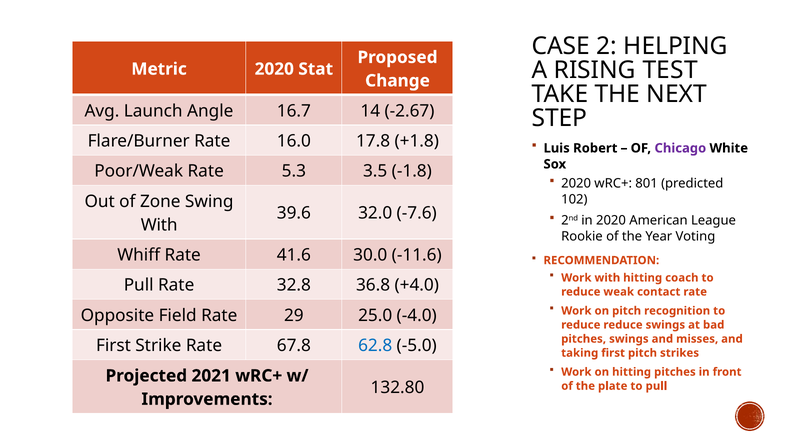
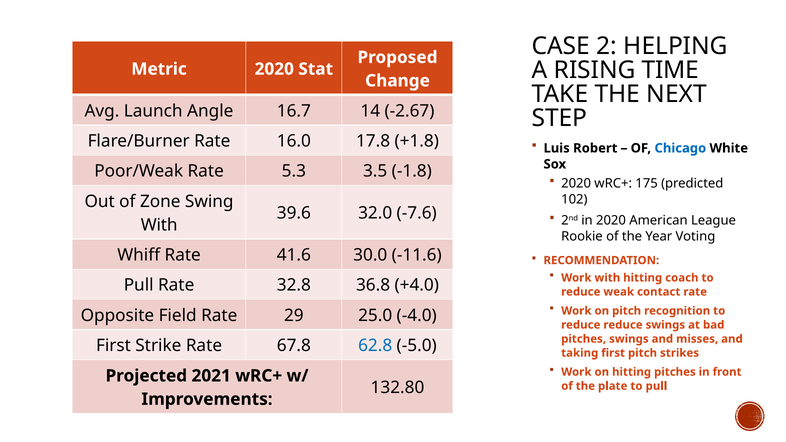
TEST: TEST -> TIME
Chicago colour: purple -> blue
801: 801 -> 175
